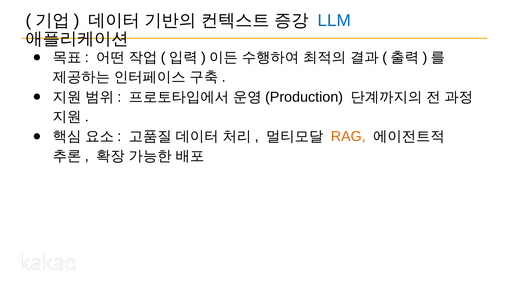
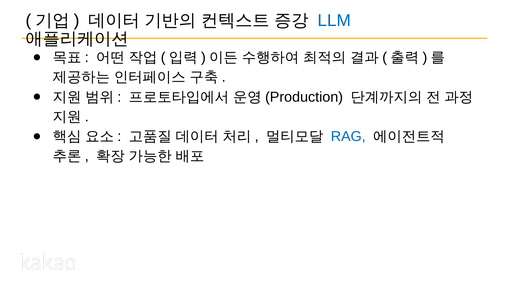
RAG colour: orange -> blue
